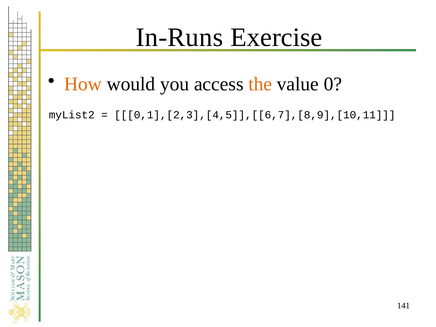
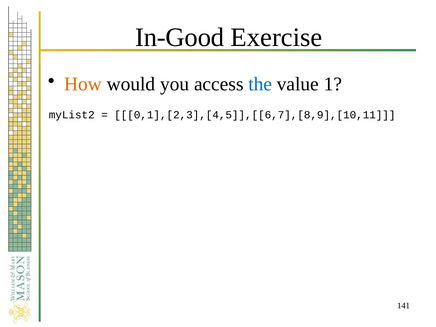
In-Runs: In-Runs -> In-Good
the colour: orange -> blue
0: 0 -> 1
